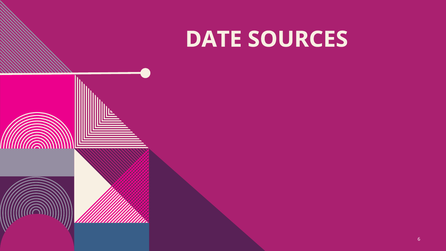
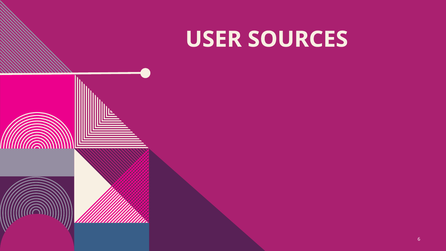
DATE: DATE -> USER
